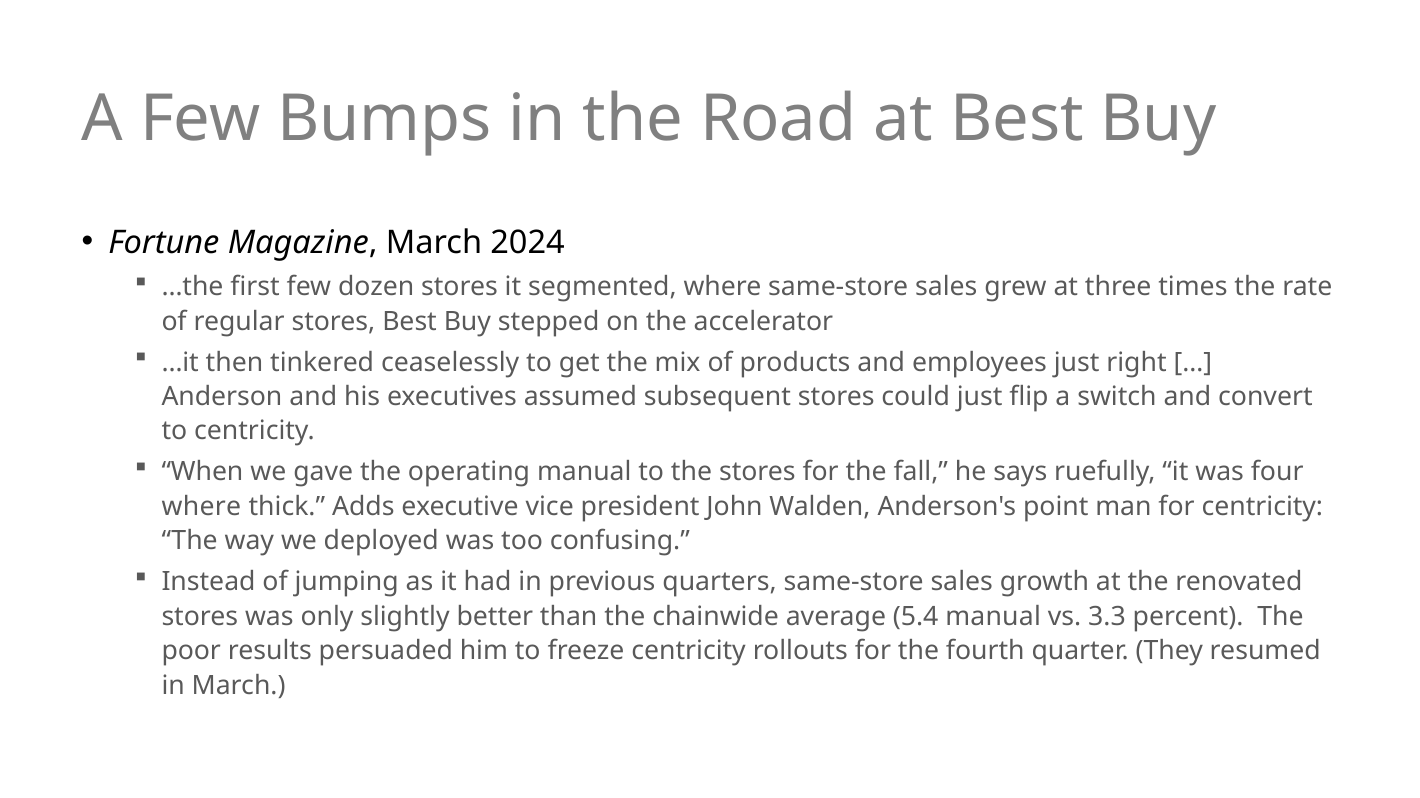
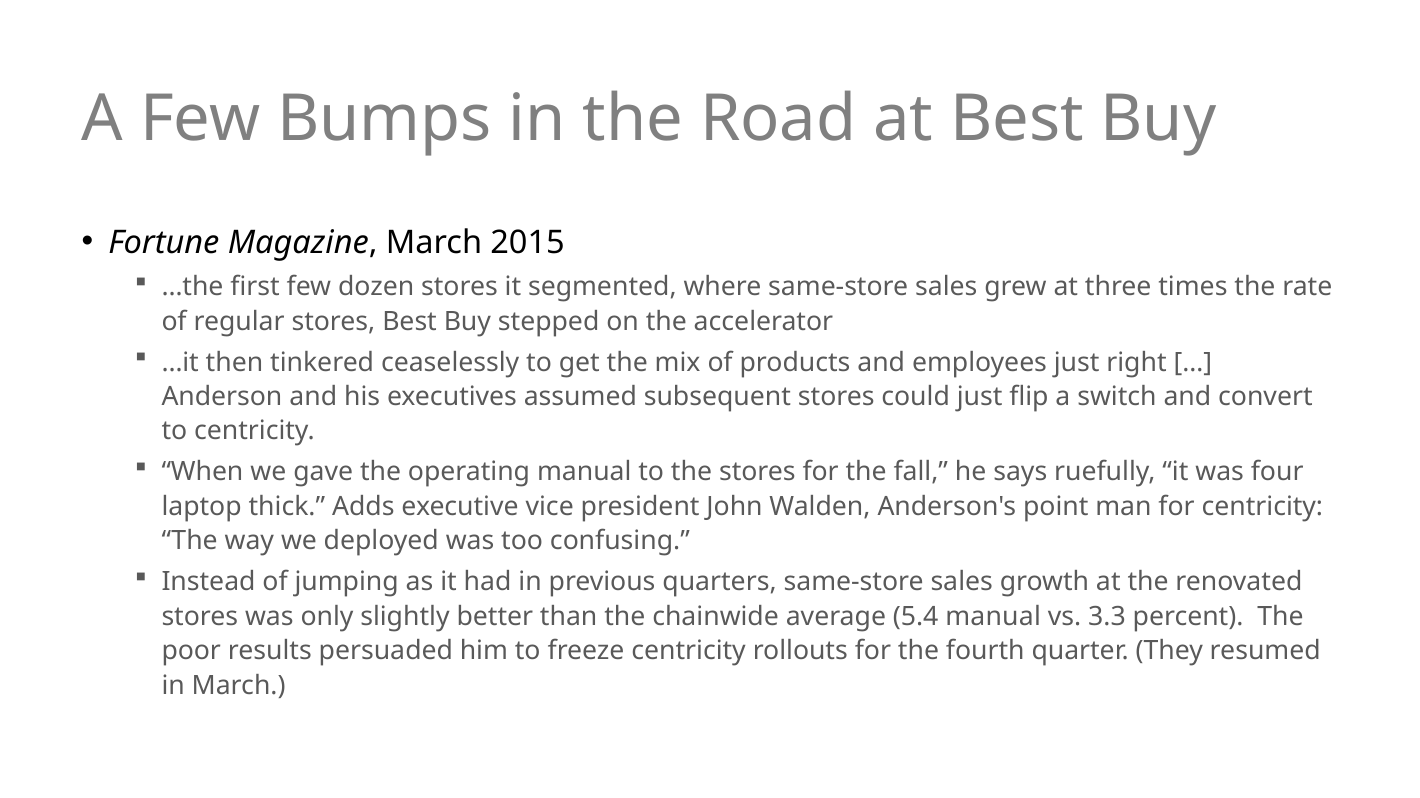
2024: 2024 -> 2015
where at (201, 507): where -> laptop
